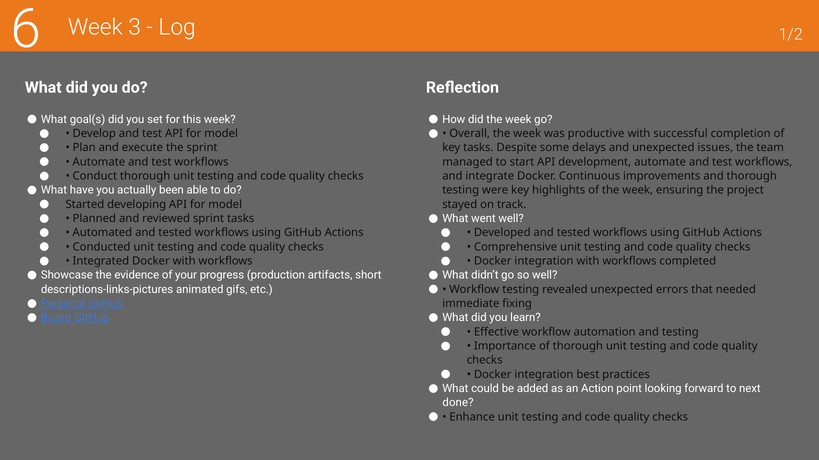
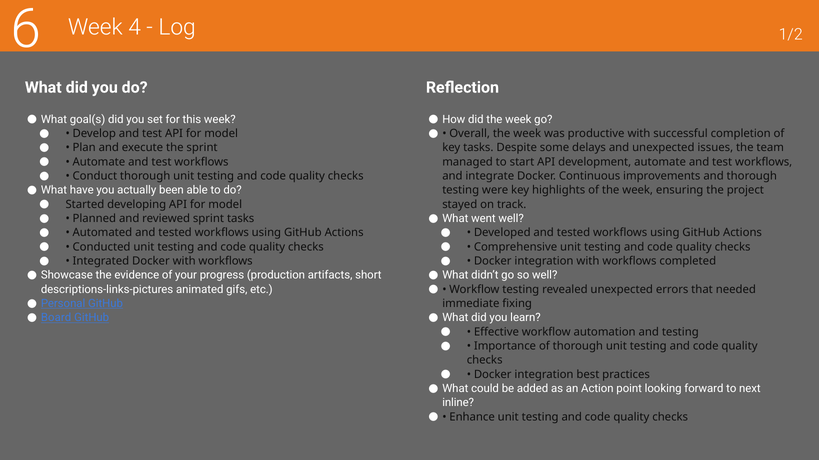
3: 3 -> 4
done: done -> inline
